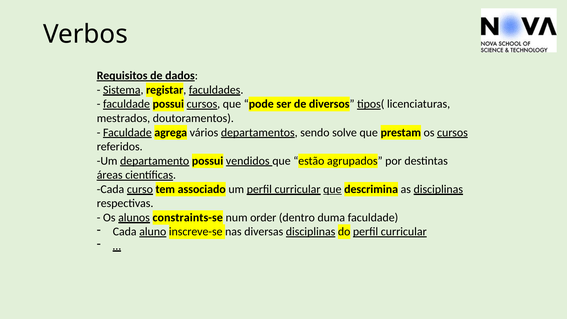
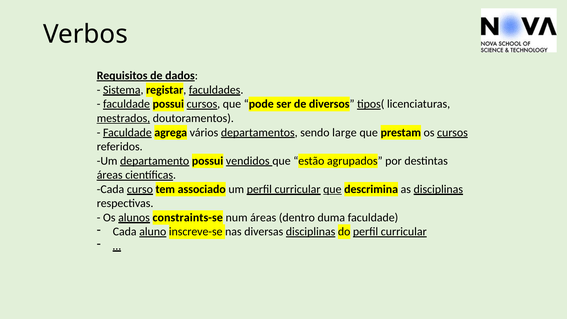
mestrados underline: none -> present
solve: solve -> large
num order: order -> áreas
